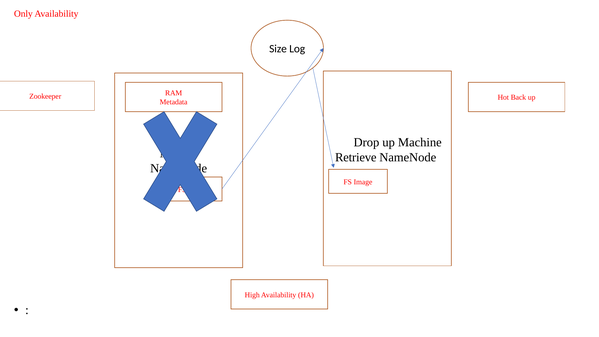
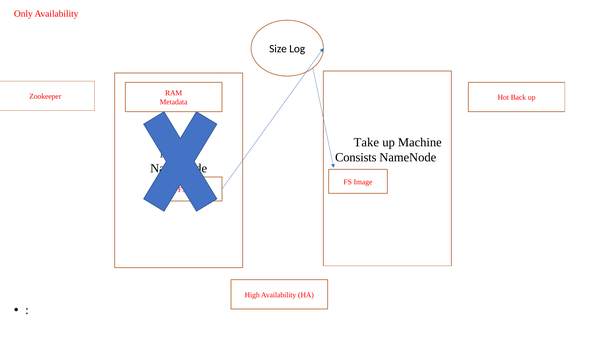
Drop: Drop -> Take
Retrieve: Retrieve -> Consists
